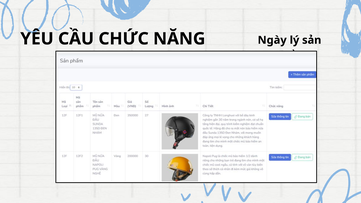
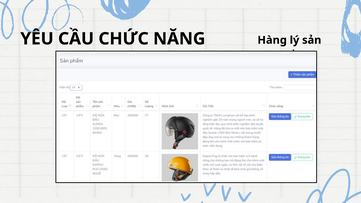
Ngày: Ngày -> Hàng
